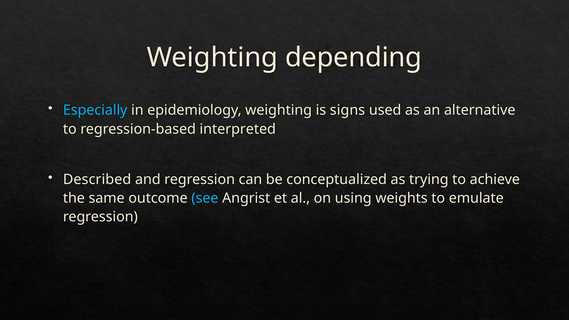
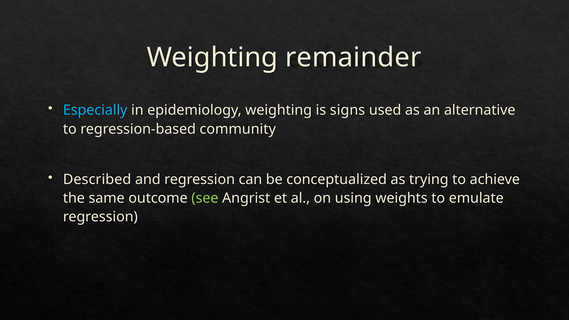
depending: depending -> remainder
interpreted: interpreted -> community
see colour: light blue -> light green
